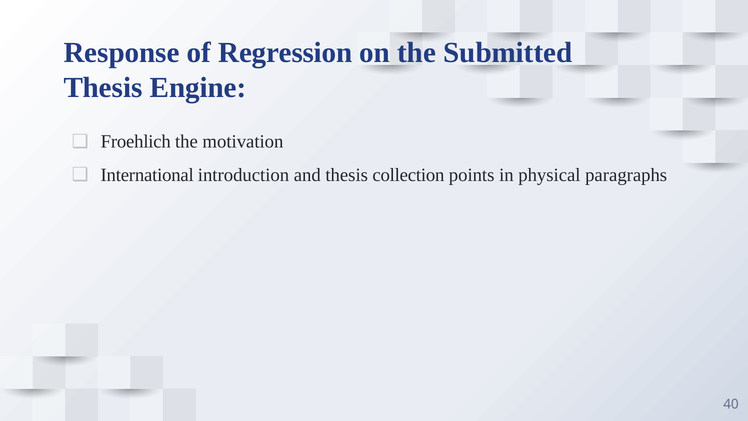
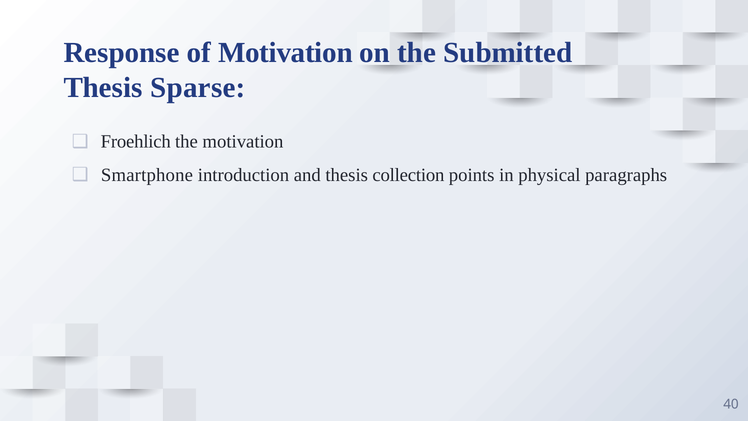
of Regression: Regression -> Motivation
Engine: Engine -> Sparse
International: International -> Smartphone
